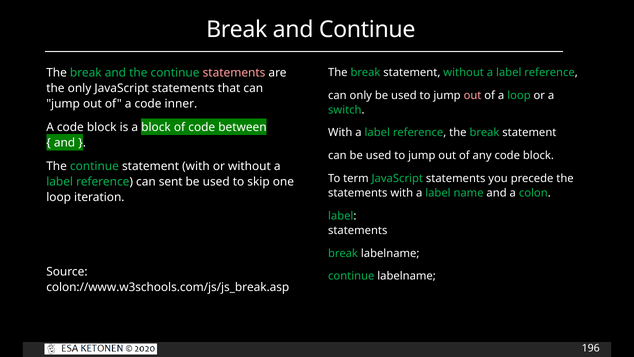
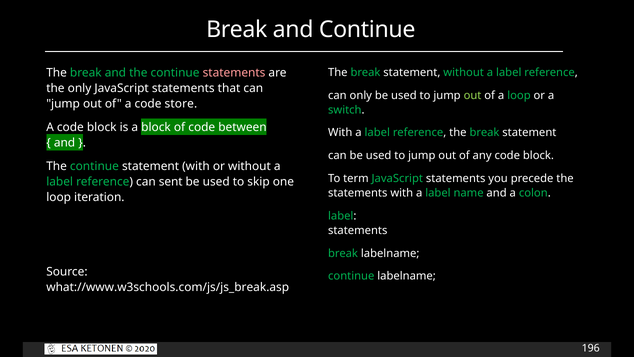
out at (473, 95) colour: pink -> light green
inner: inner -> store
colon://www.w3schools.com/js/js_break.asp: colon://www.w3schools.com/js/js_break.asp -> what://www.w3schools.com/js/js_break.asp
